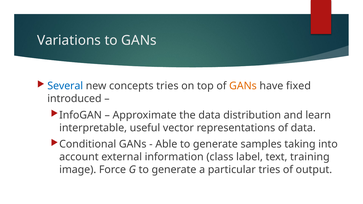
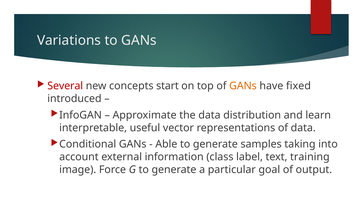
Several colour: blue -> red
concepts tries: tries -> start
particular tries: tries -> goal
